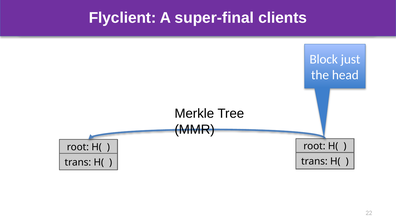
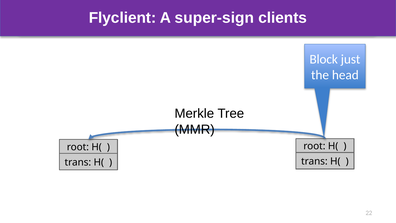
super-final: super-final -> super-sign
